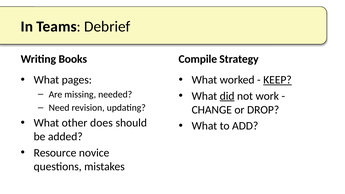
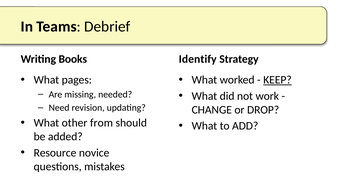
Compile: Compile -> Identify
did underline: present -> none
does: does -> from
